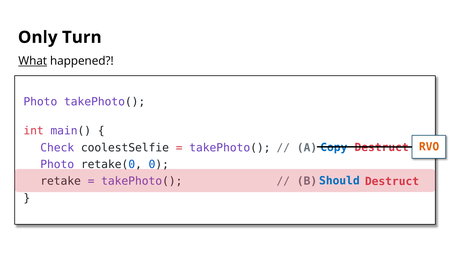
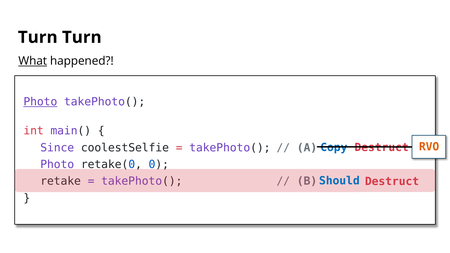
Only at (38, 37): Only -> Turn
Photo at (40, 102) underline: none -> present
Check: Check -> Since
